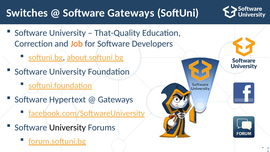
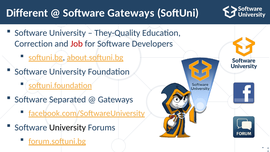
Switches: Switches -> Different
That-Quality: That-Quality -> They-Quality
Job colour: orange -> red
Hypertext: Hypertext -> Separated
